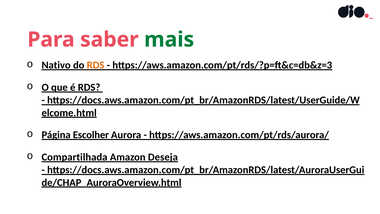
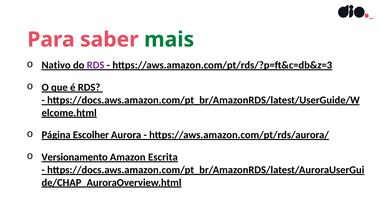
RDS at (96, 65) colour: orange -> purple
Compartilhada: Compartilhada -> Versionamento
Deseja: Deseja -> Escrita
